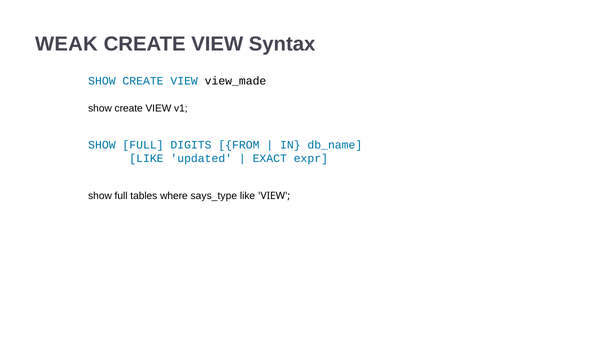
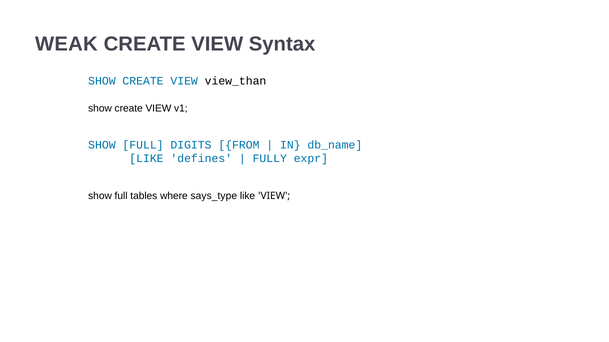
view_made: view_made -> view_than
updated: updated -> defines
EXACT: EXACT -> FULLY
